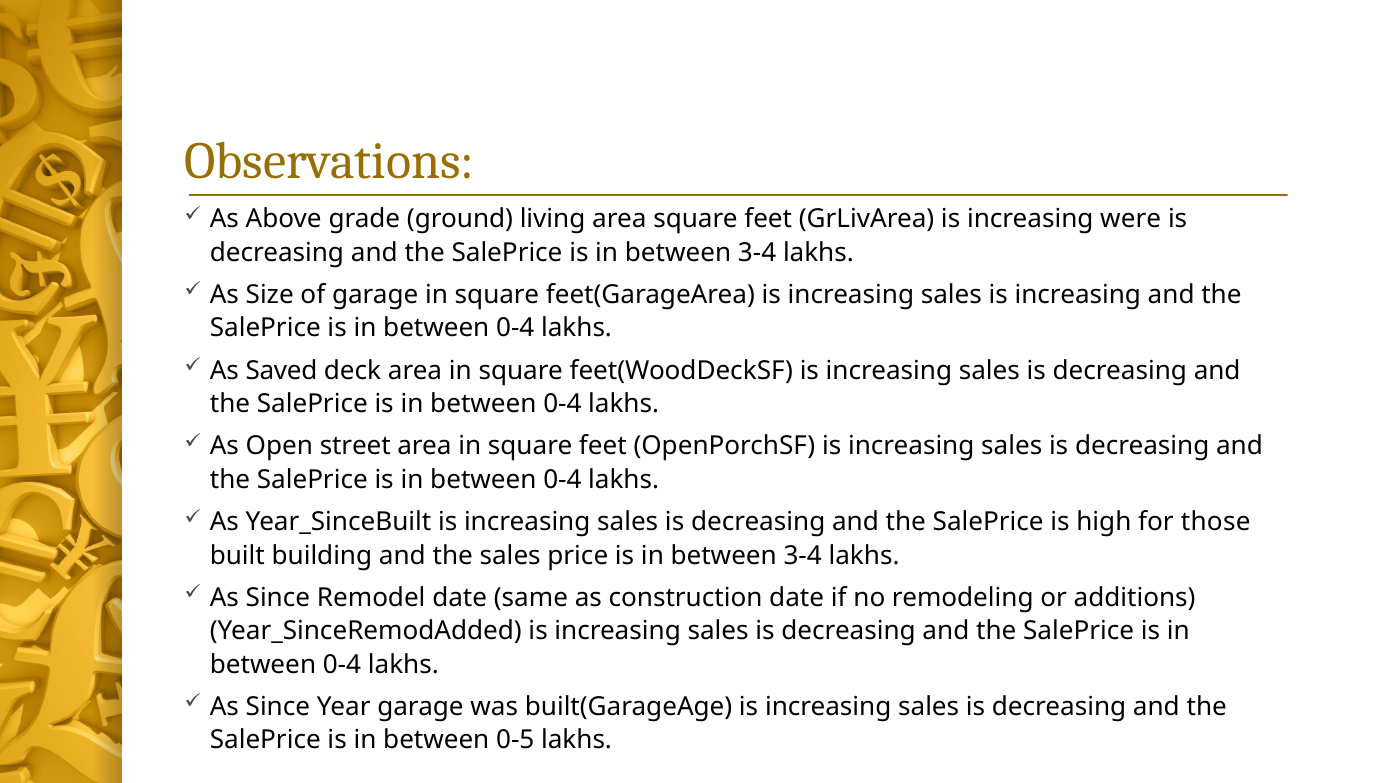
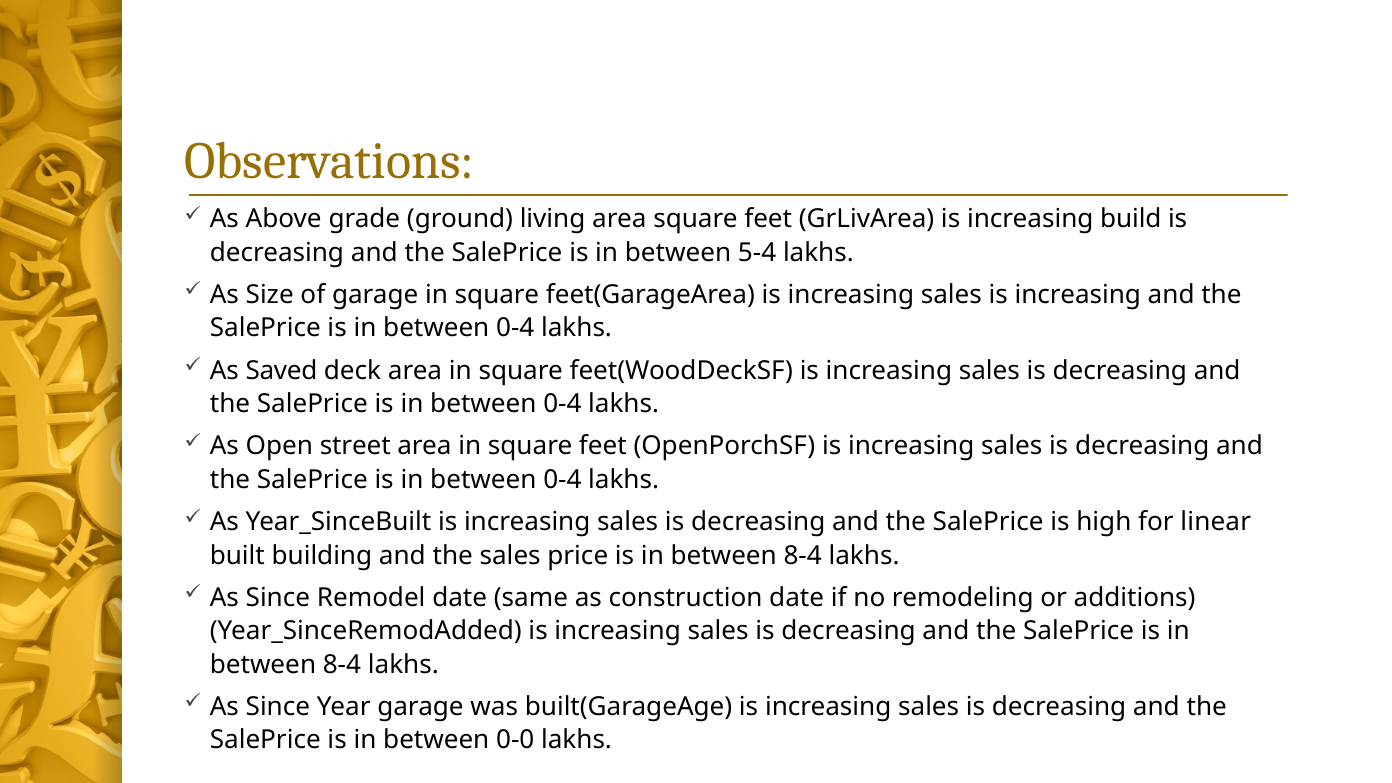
were: were -> build
3-4 at (757, 253): 3-4 -> 5-4
those: those -> linear
3-4 at (803, 556): 3-4 -> 8-4
0-4 at (342, 665): 0-4 -> 8-4
0-5: 0-5 -> 0-0
